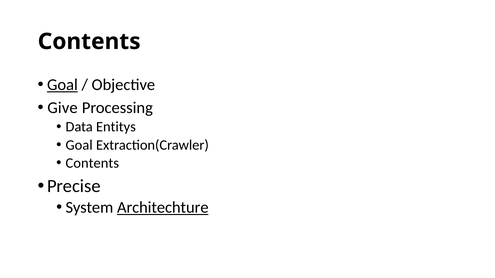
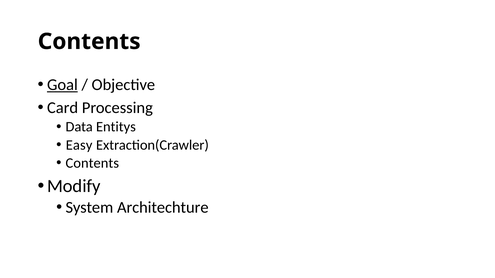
Give: Give -> Card
Goal at (79, 145): Goal -> Easy
Precise: Precise -> Modify
Architechture underline: present -> none
